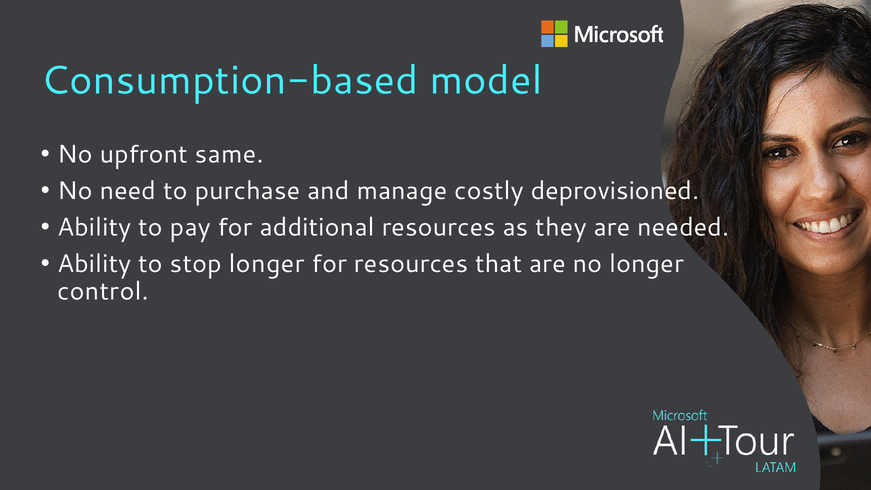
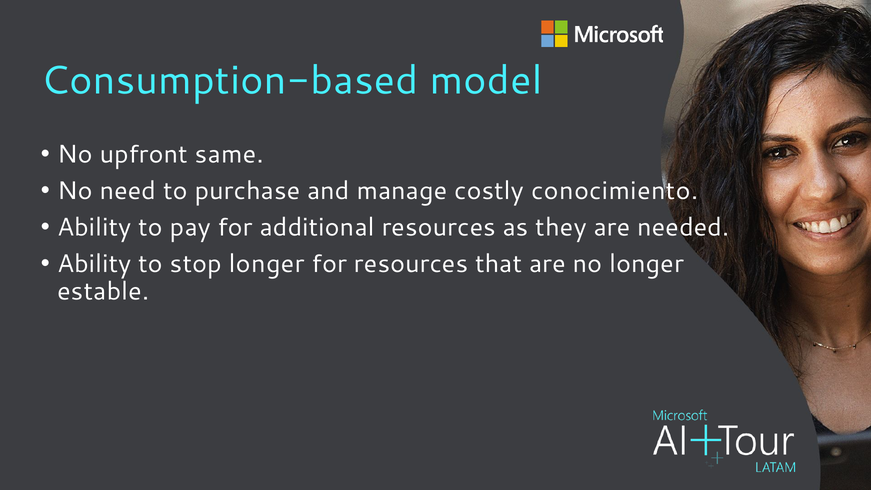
deprovisioned: deprovisioned -> conocimiento
control: control -> estable
